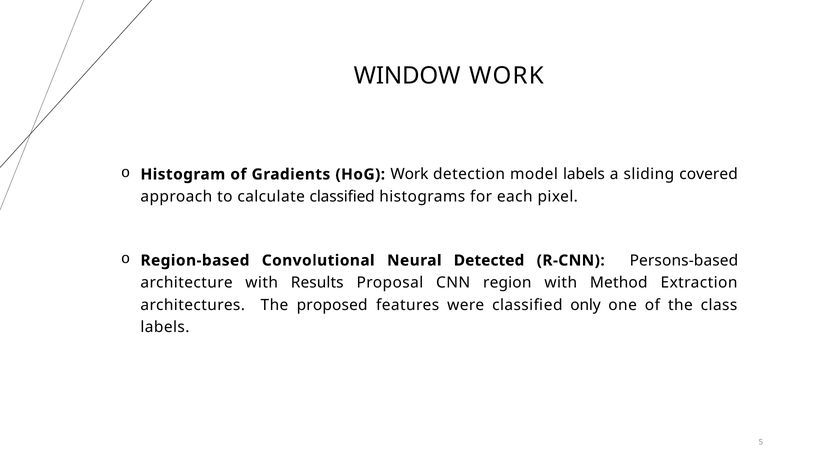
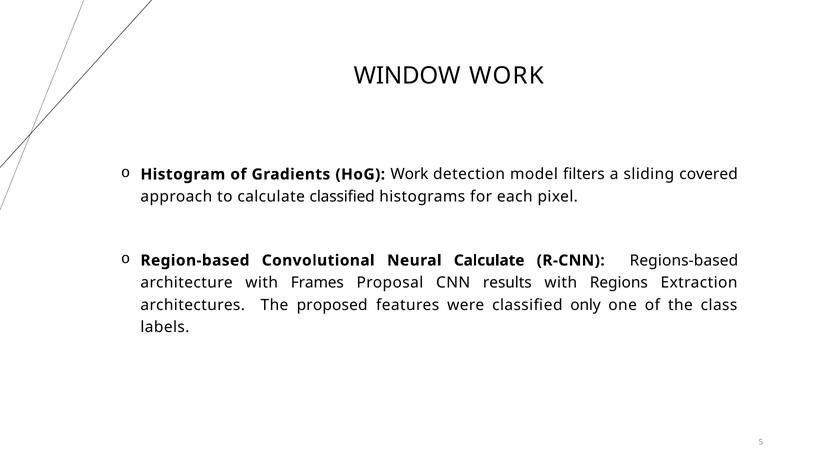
model labels: labels -> filters
Neural Detected: Detected -> Calculate
Persons-based: Persons-based -> Regions-based
Results: Results -> Frames
region: region -> results
Method: Method -> Regions
